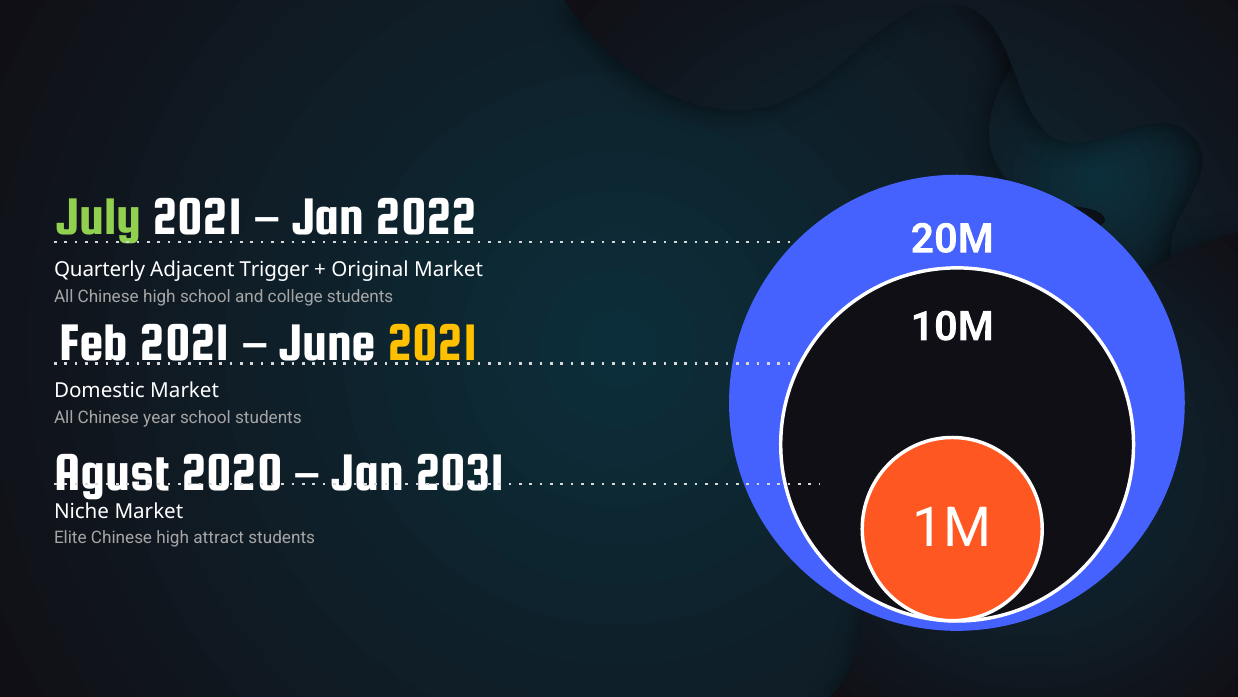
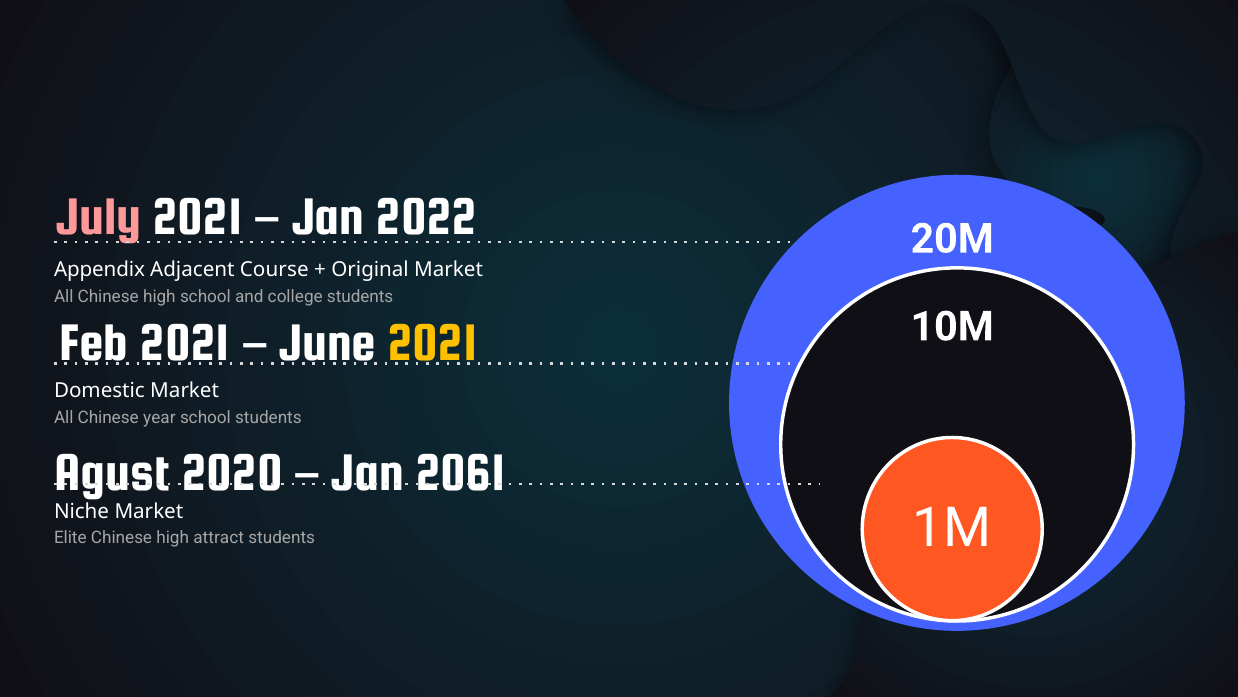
July colour: light green -> pink
Quarterly: Quarterly -> Appendix
Trigger: Trigger -> Course
2031: 2031 -> 2061
